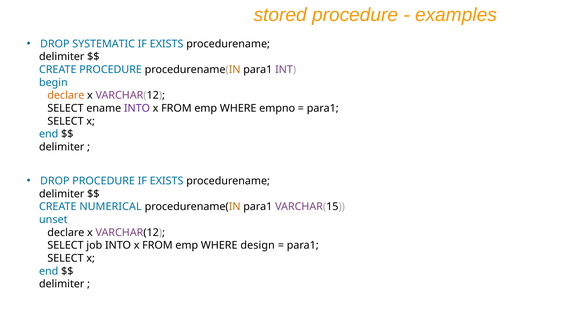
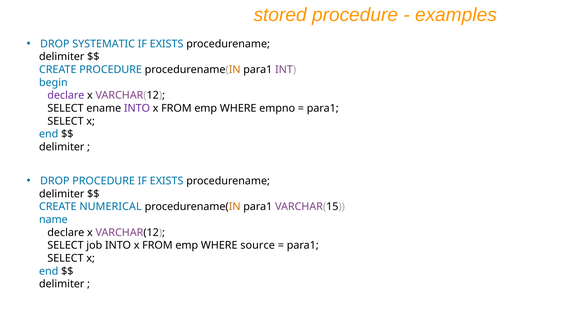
declare at (66, 95) colour: orange -> purple
unset: unset -> name
design: design -> source
